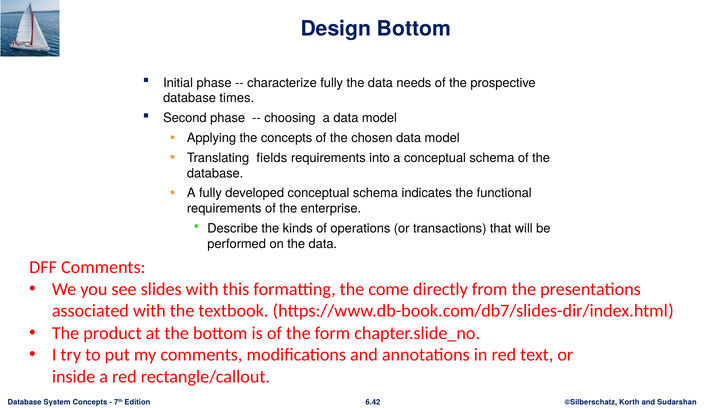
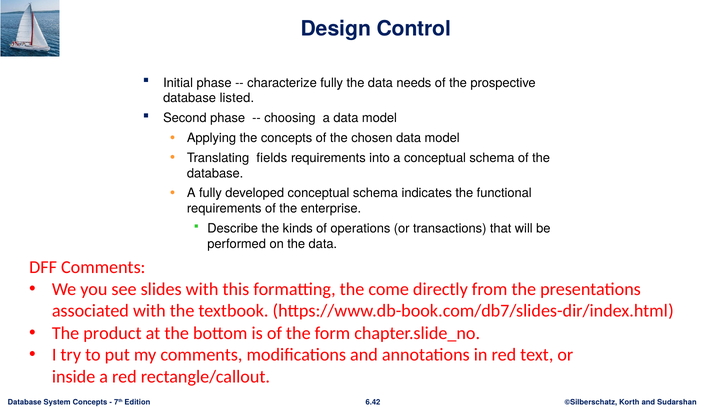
Design Bottom: Bottom -> Control
times: times -> listed
